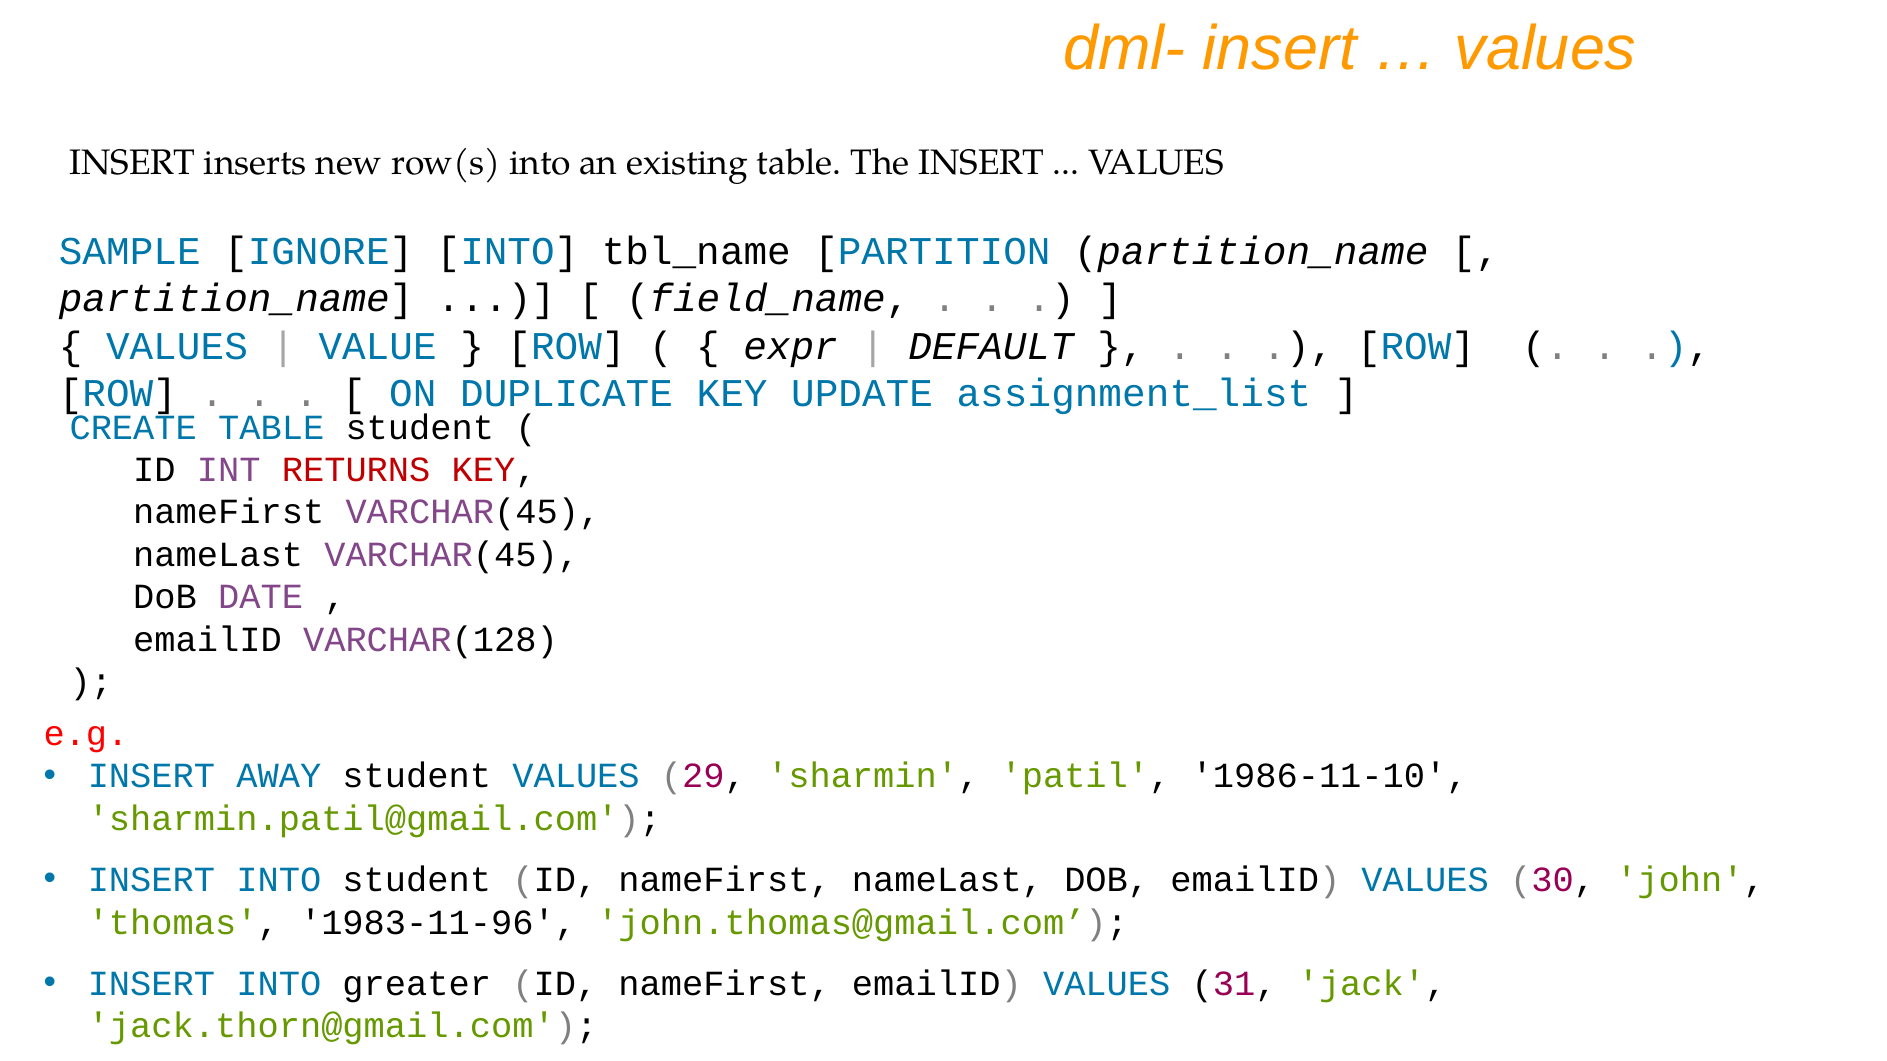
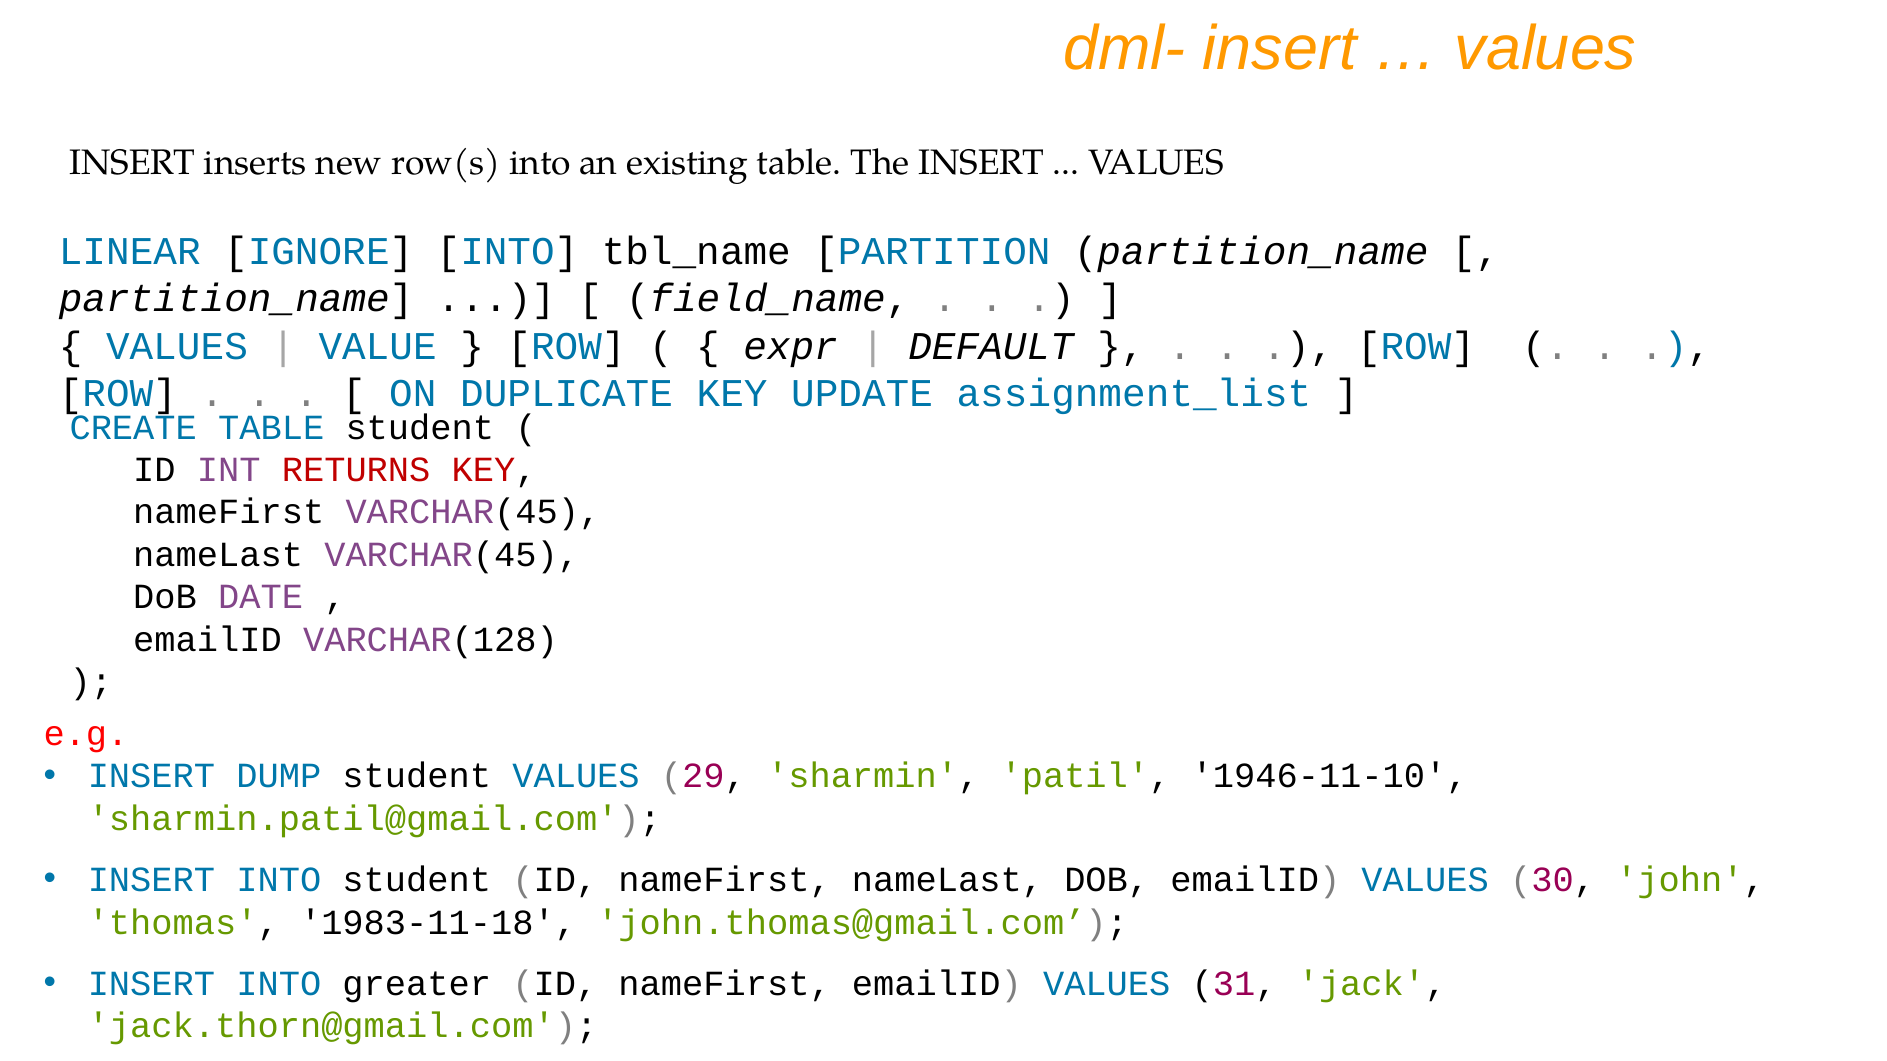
SAMPLE: SAMPLE -> LINEAR
AWAY: AWAY -> DUMP
1986-11-10: 1986-11-10 -> 1946-11-10
1983-11-96: 1983-11-96 -> 1983-11-18
